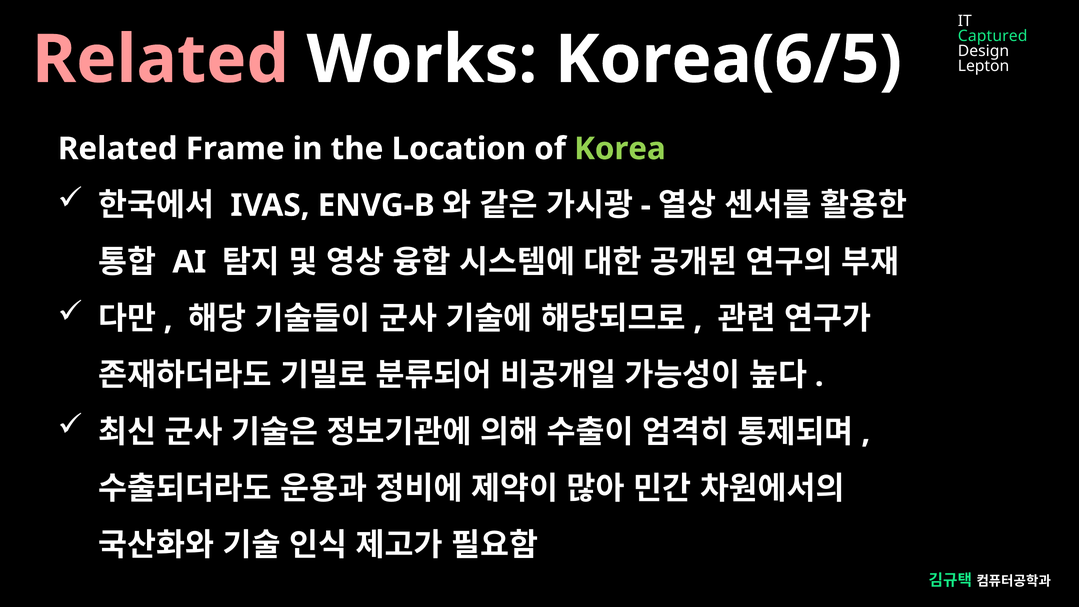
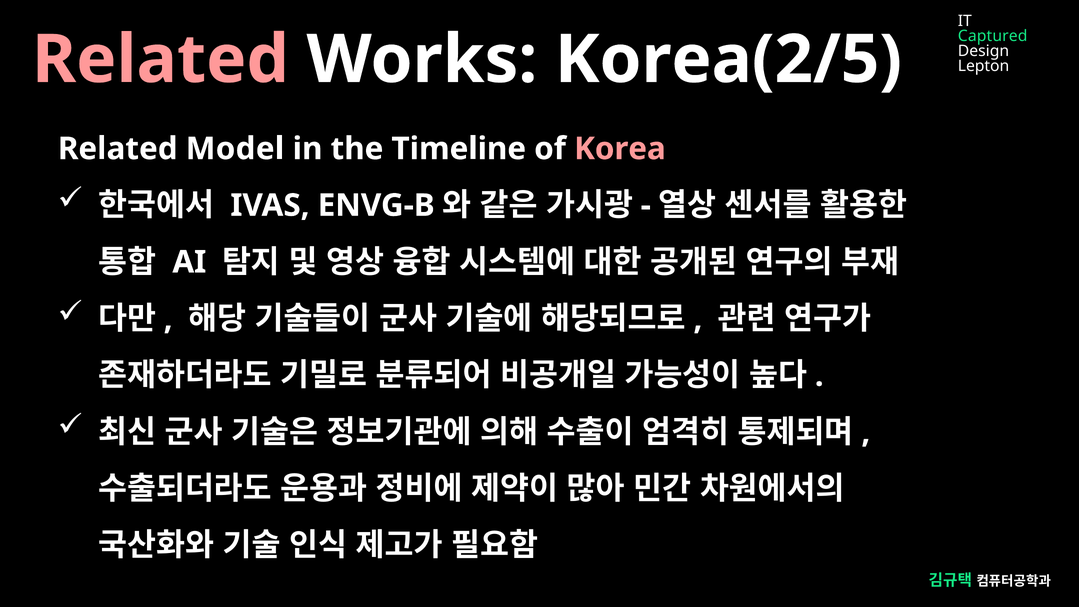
Korea(6/5: Korea(6/5 -> Korea(2/5
Frame: Frame -> Model
Location: Location -> Timeline
Korea colour: light green -> pink
